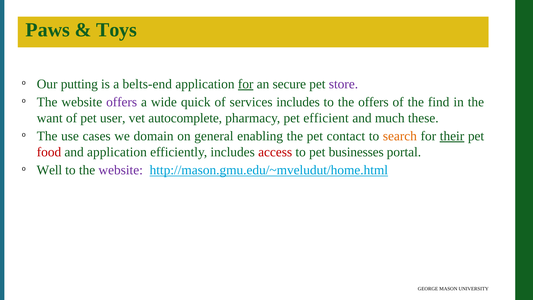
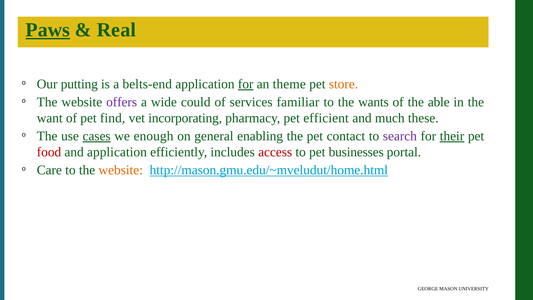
Paws underline: none -> present
Toys: Toys -> Real
secure: secure -> theme
store colour: purple -> orange
quick: quick -> could
services includes: includes -> familiar
the offers: offers -> wants
find: find -> able
user: user -> find
autocomplete: autocomplete -> incorporating
cases underline: none -> present
domain: domain -> enough
search colour: orange -> purple
Well: Well -> Care
website at (121, 170) colour: purple -> orange
